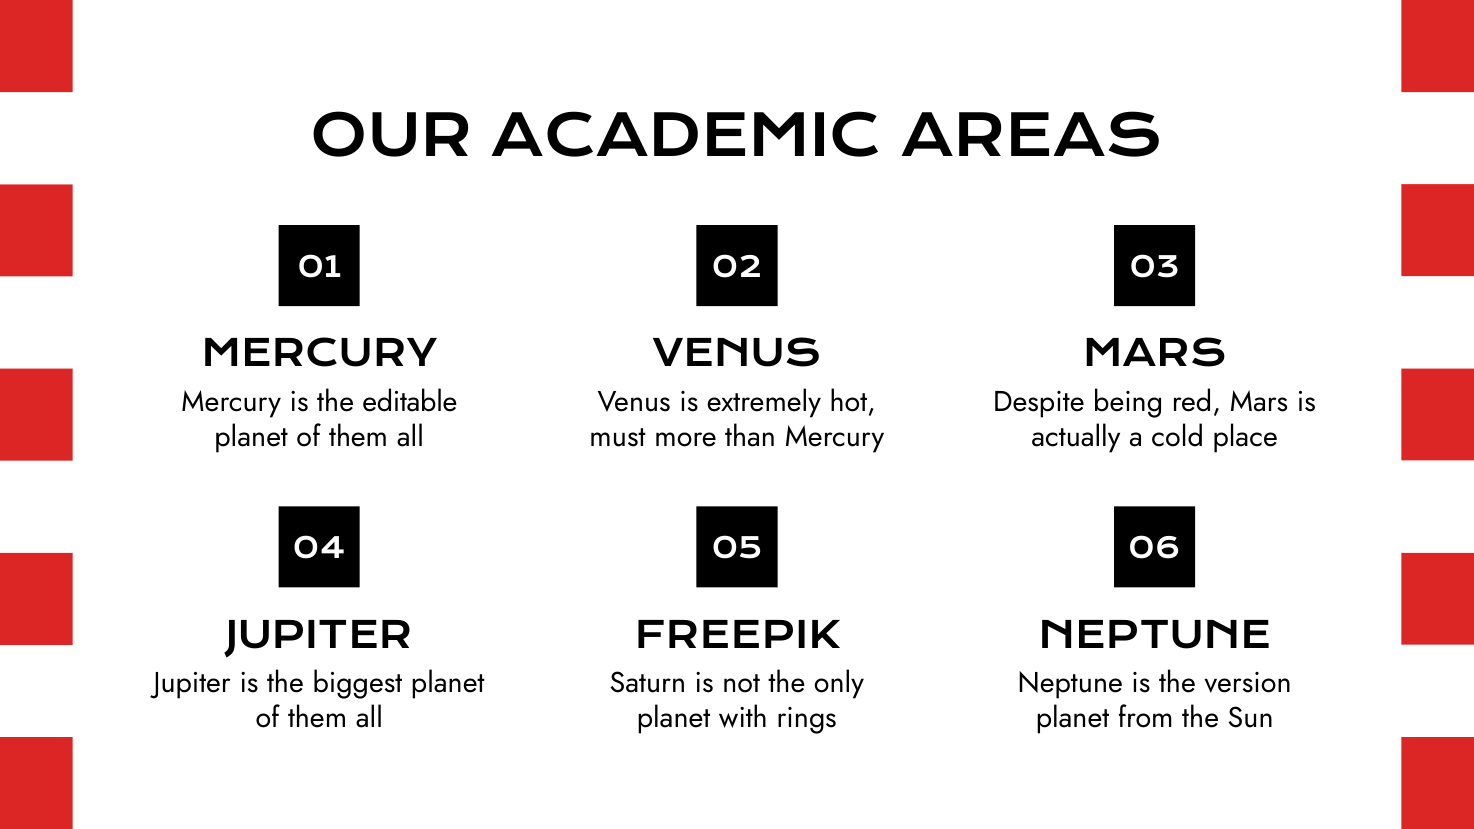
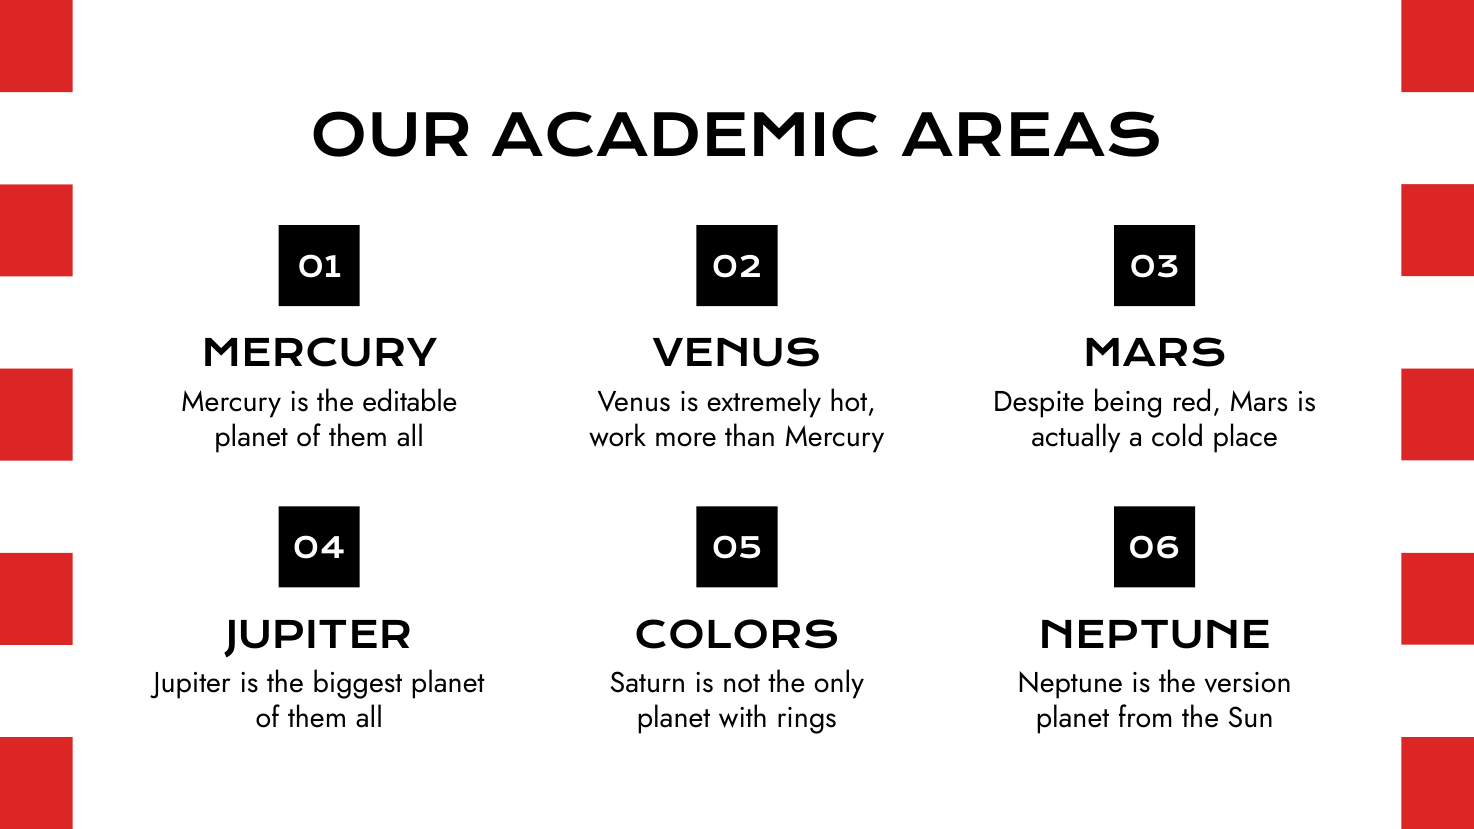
must: must -> work
FREEPIK: FREEPIK -> COLORS
